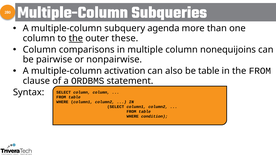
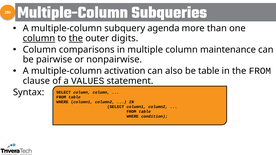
column at (39, 38) underline: none -> present
these: these -> digits
nonequijoins: nonequijoins -> maintenance
ORDBMS: ORDBMS -> VALUES
